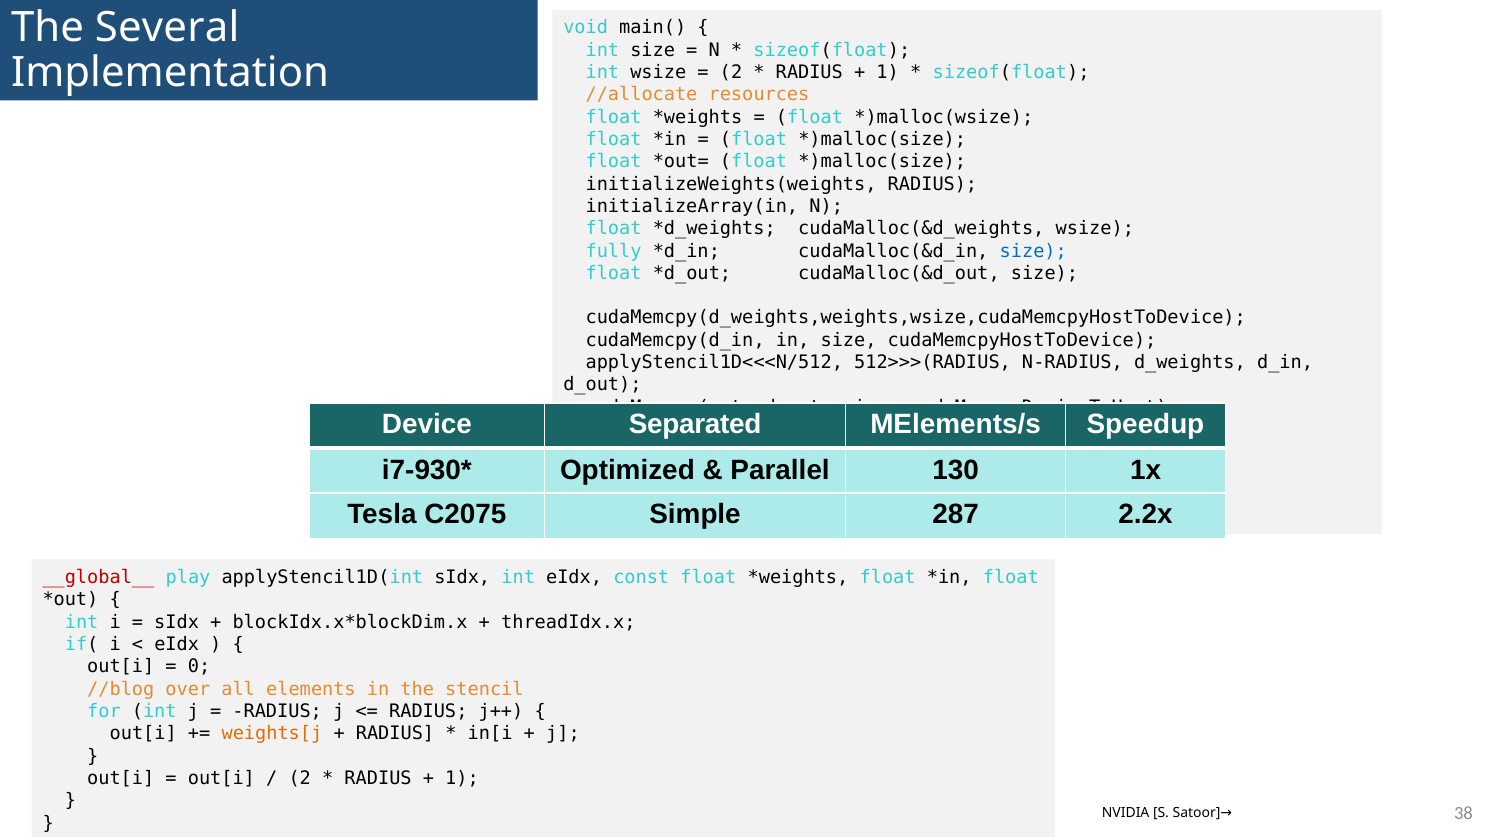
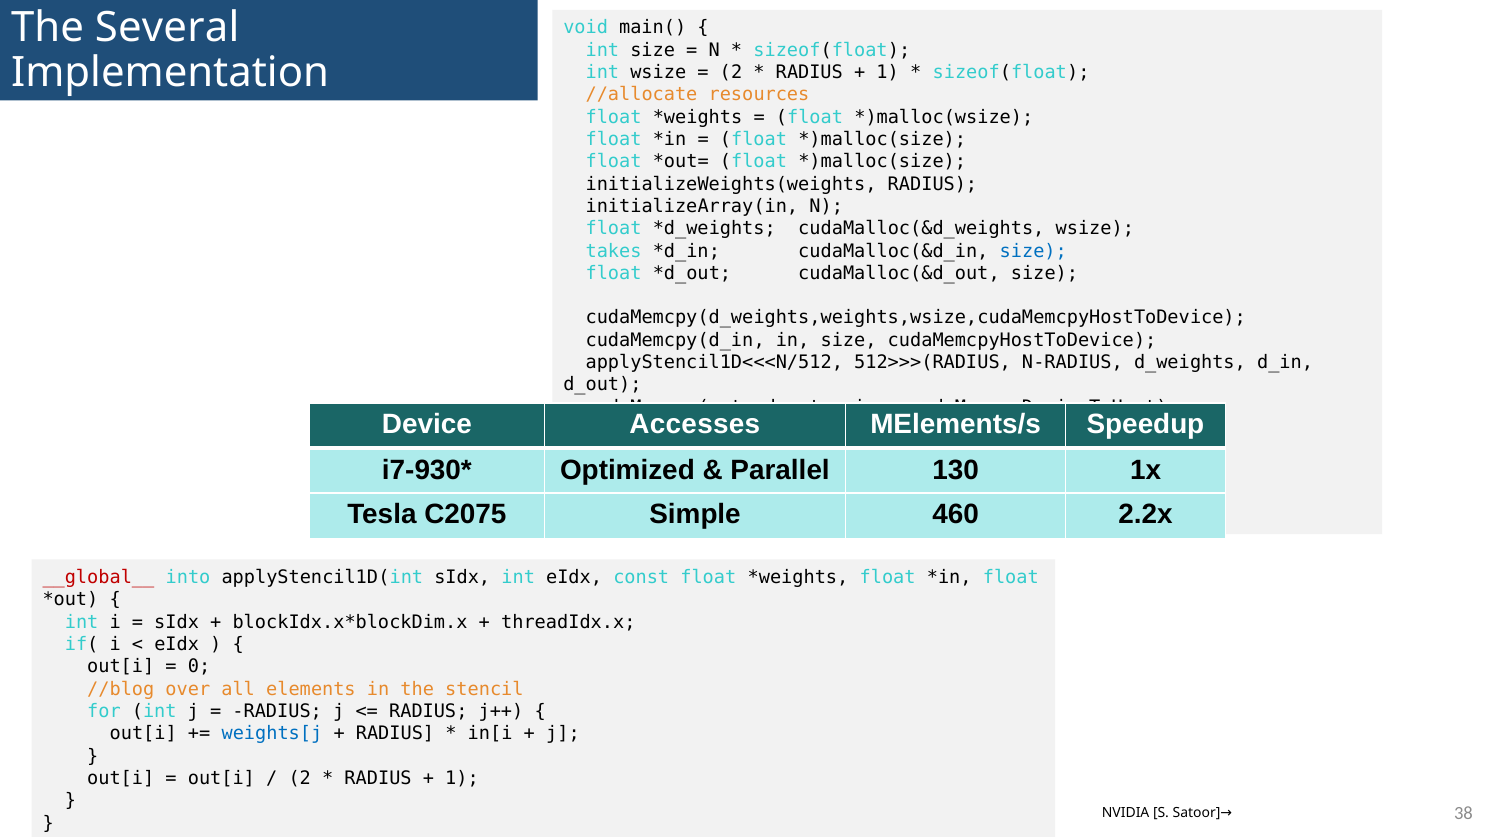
fully: fully -> takes
Separated: Separated -> Accesses
287: 287 -> 460
play: play -> into
weights[j colour: orange -> blue
